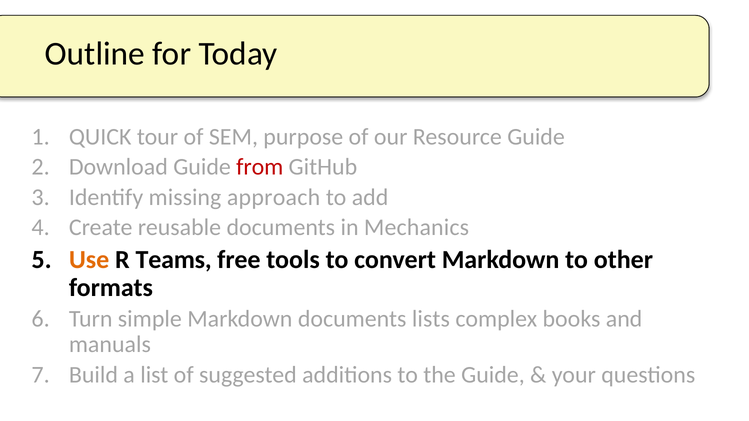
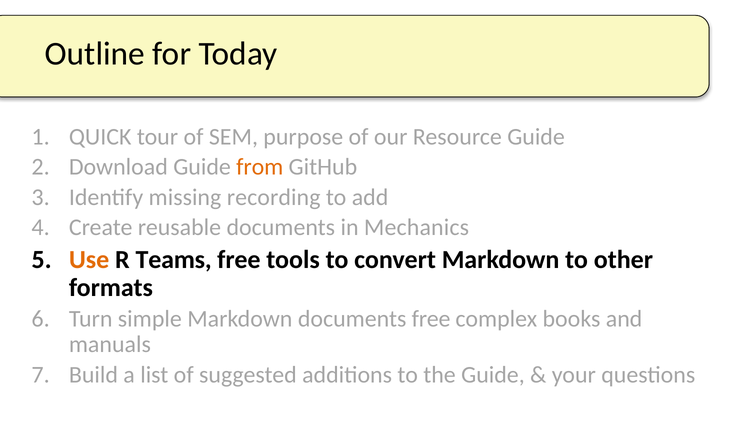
from colour: red -> orange
approach: approach -> recording
documents lists: lists -> free
